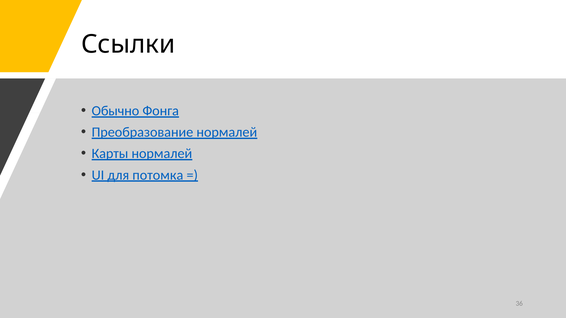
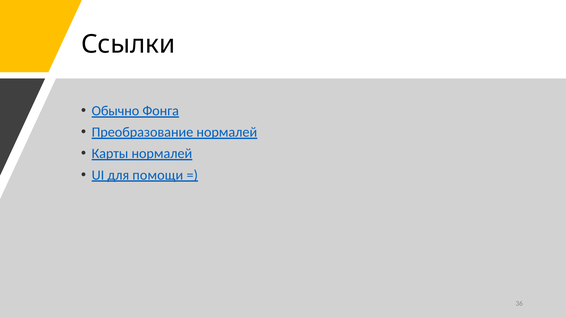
потомка: потомка -> помощи
